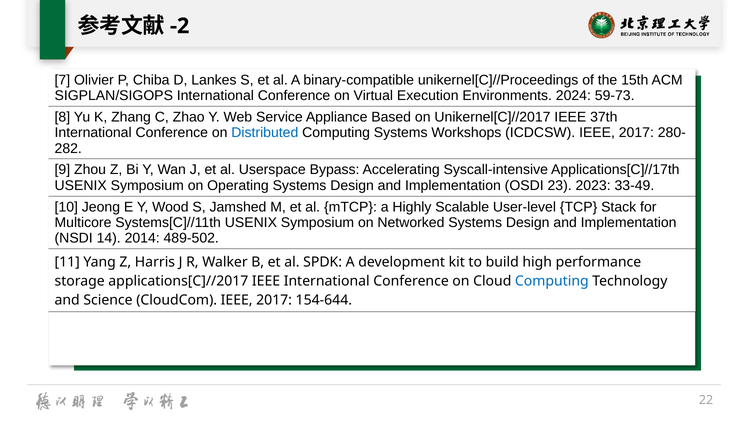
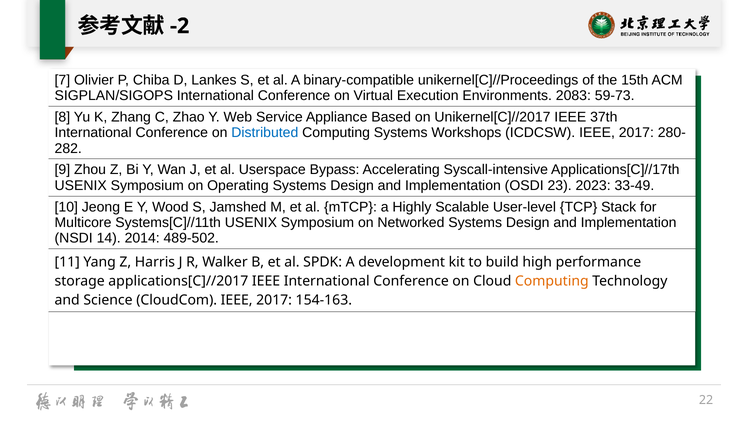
2024: 2024 -> 2083
Computing at (552, 281) colour: blue -> orange
154-644: 154-644 -> 154-163
